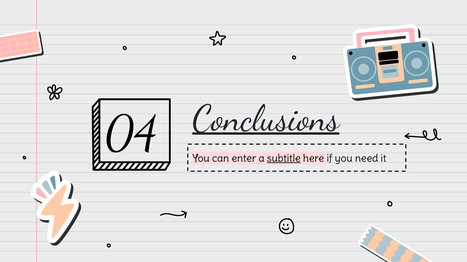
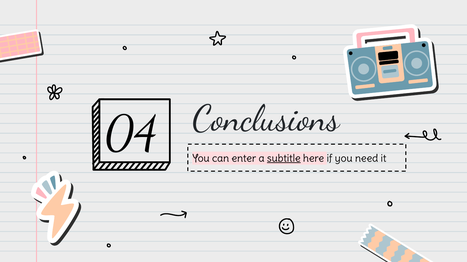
Conclusions underline: present -> none
